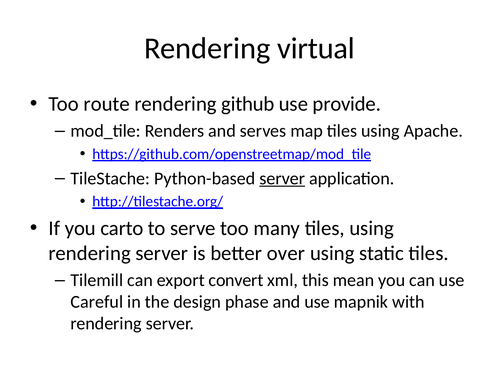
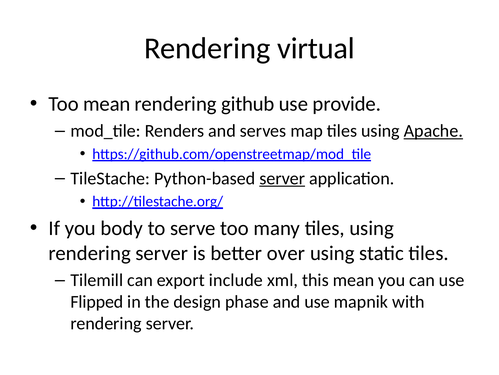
Too route: route -> mean
Apache underline: none -> present
carto: carto -> body
convert: convert -> include
Careful: Careful -> Flipped
